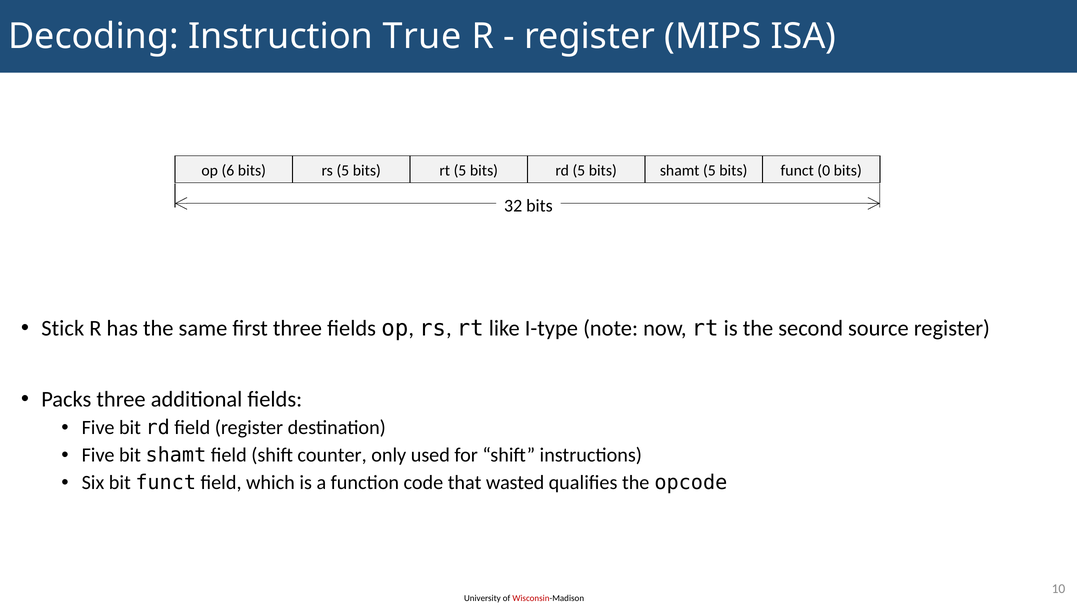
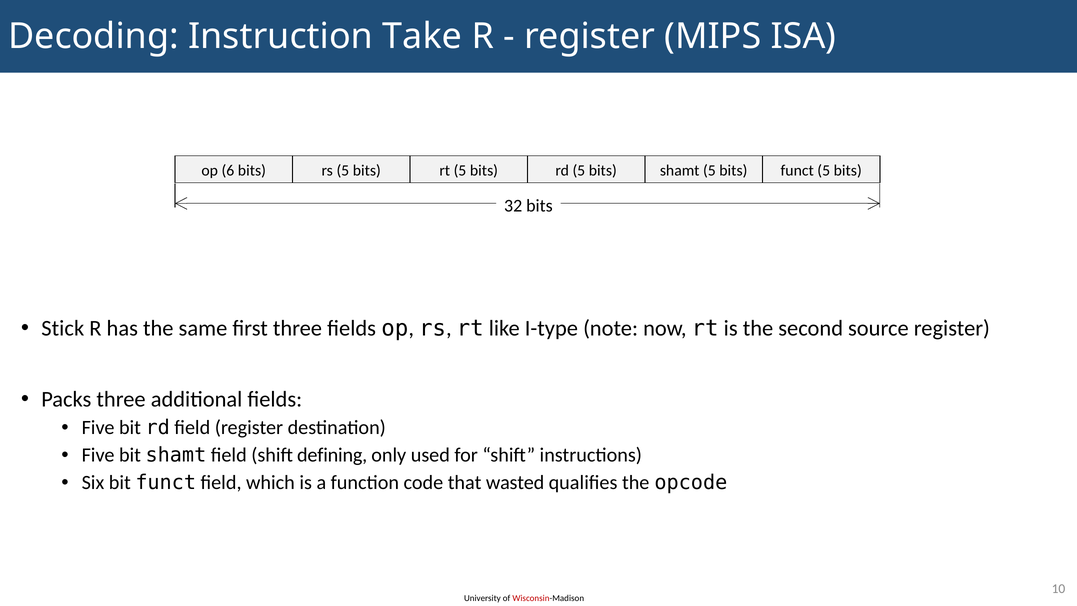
True: True -> Take
funct 0: 0 -> 5
counter: counter -> defining
